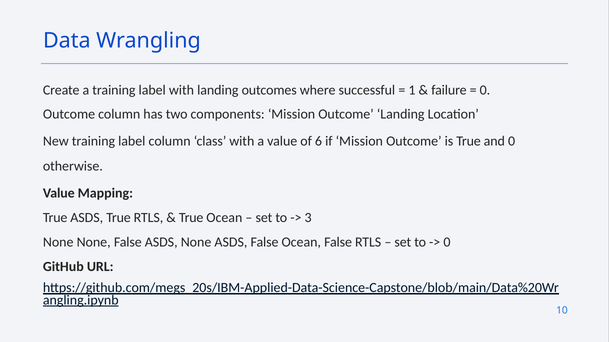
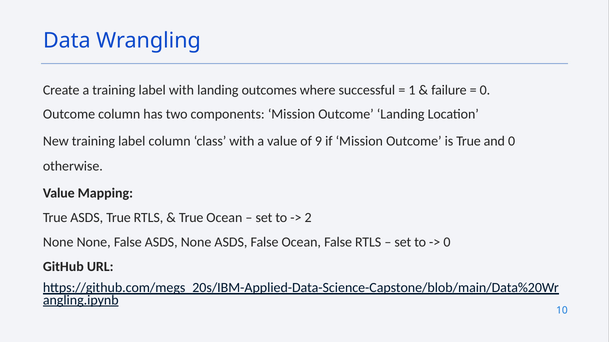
6: 6 -> 9
3: 3 -> 2
